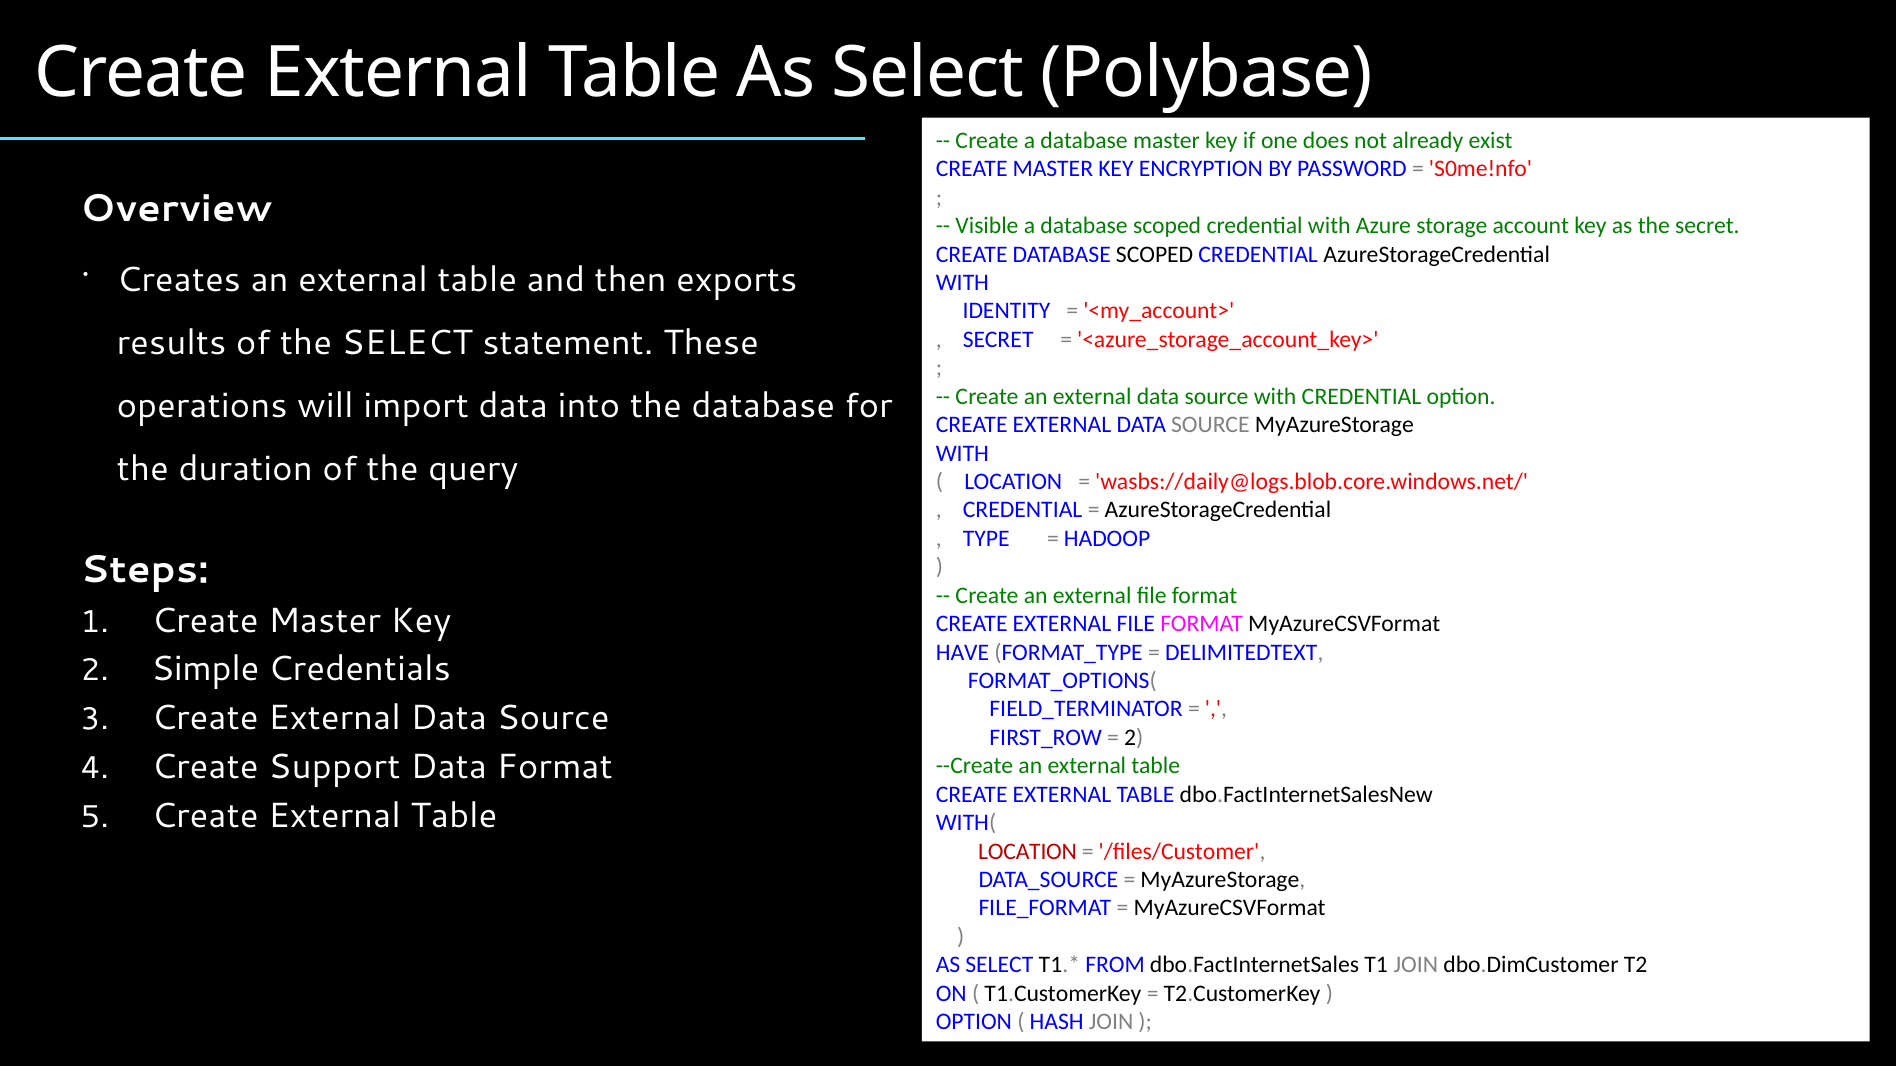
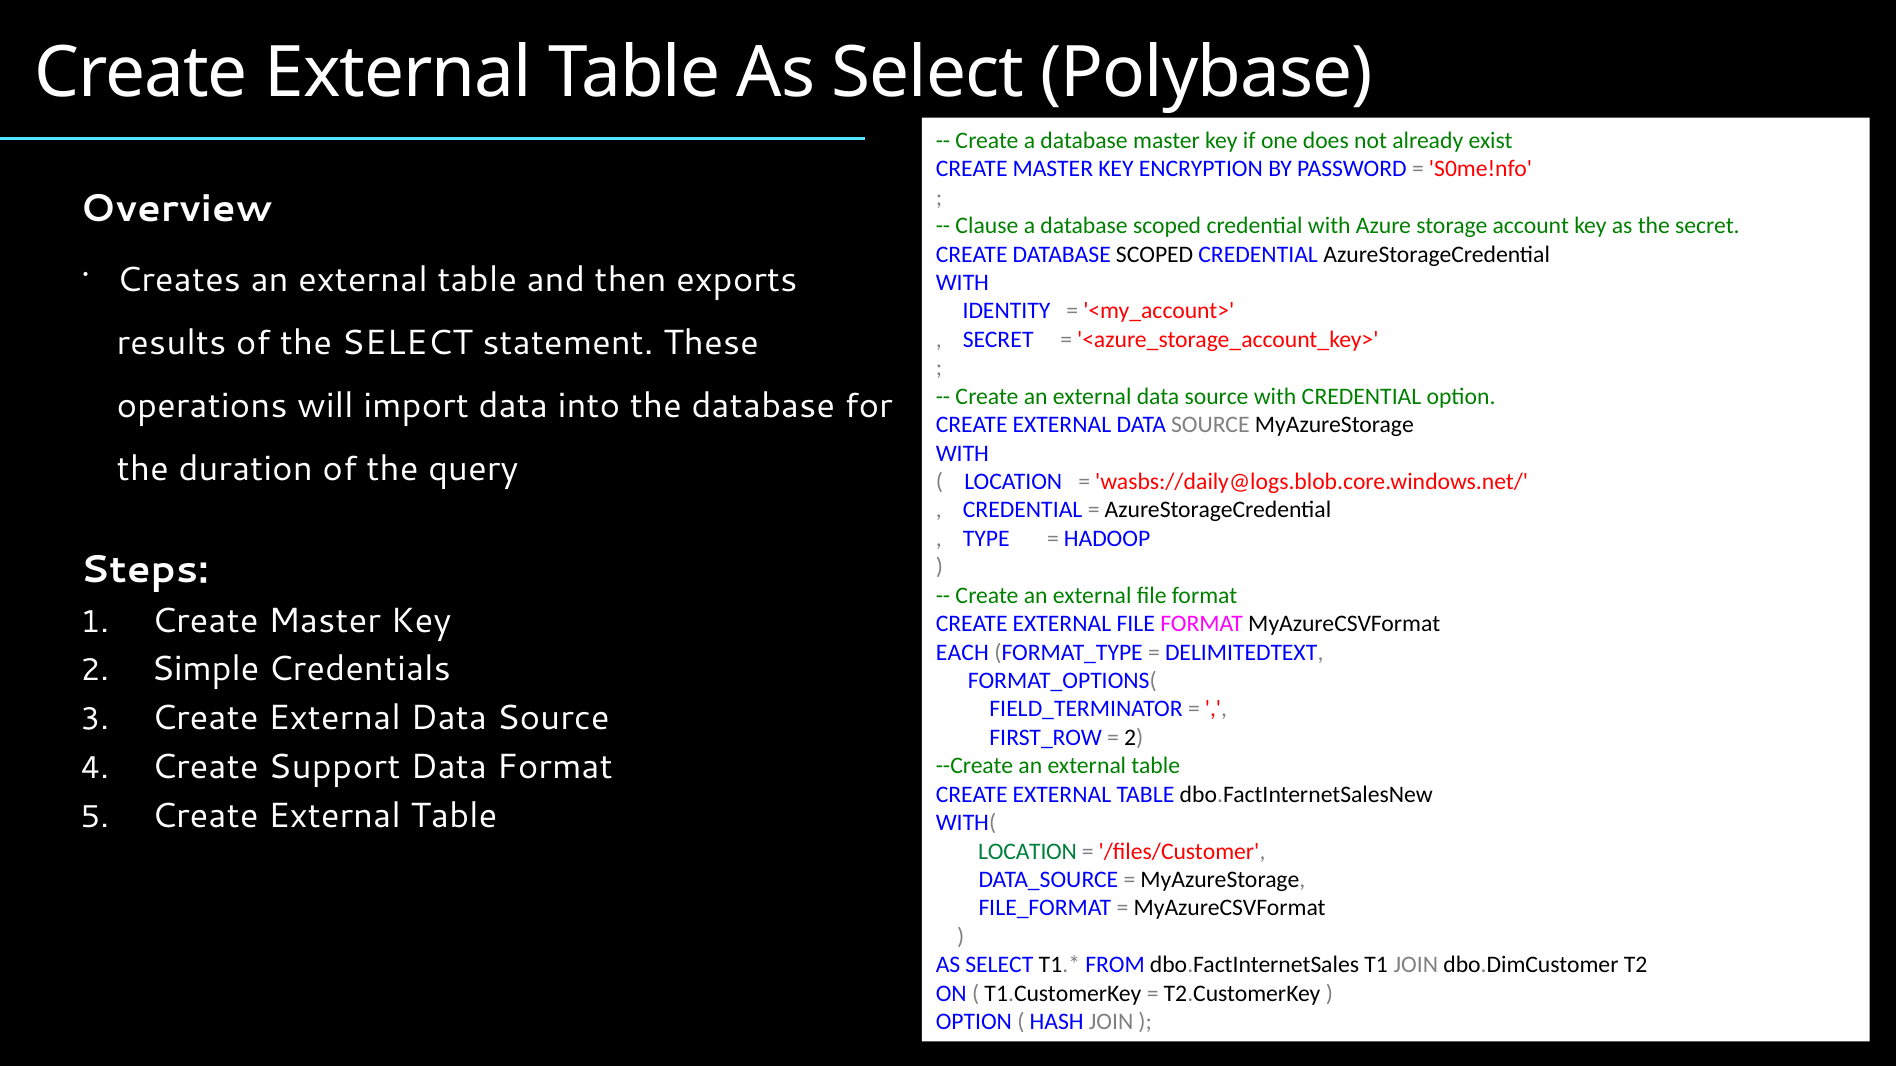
Visible: Visible -> Clause
HAVE: HAVE -> EACH
LOCATION at (1028, 852) colour: red -> green
